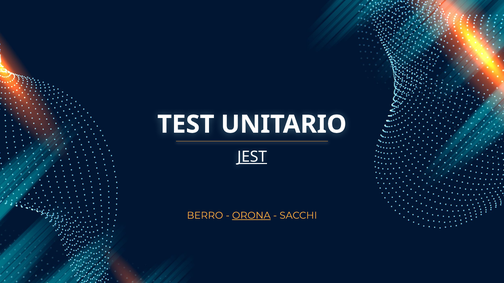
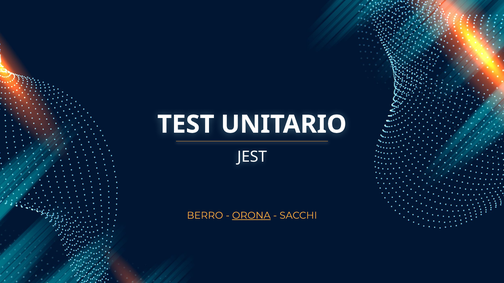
JEST underline: present -> none
